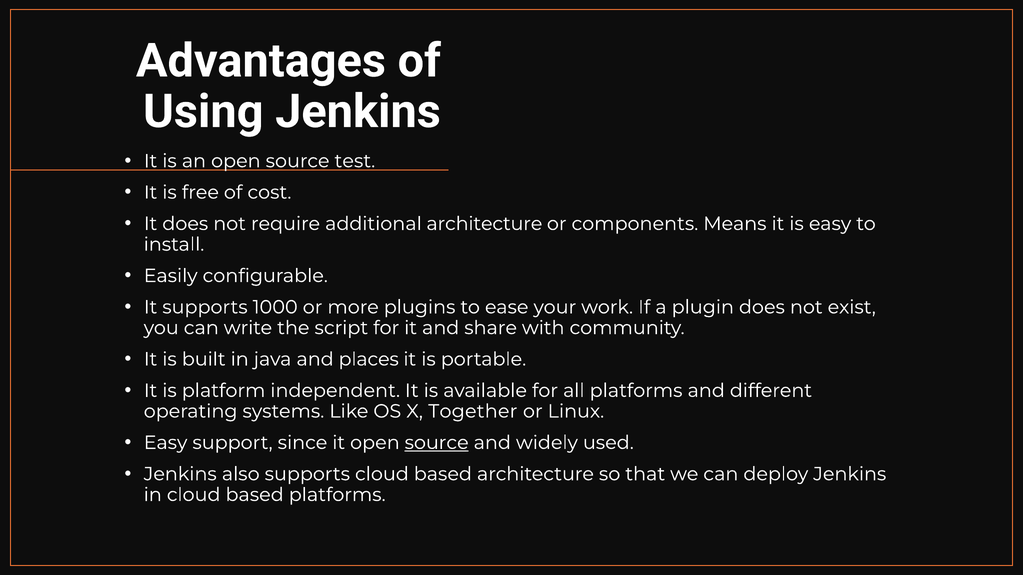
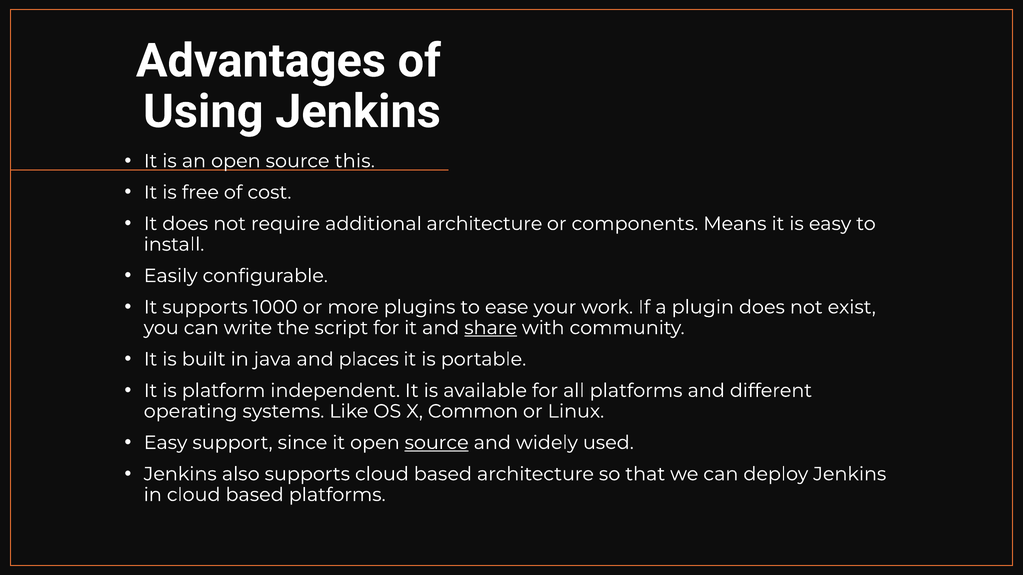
test: test -> this
share underline: none -> present
Together: Together -> Common
